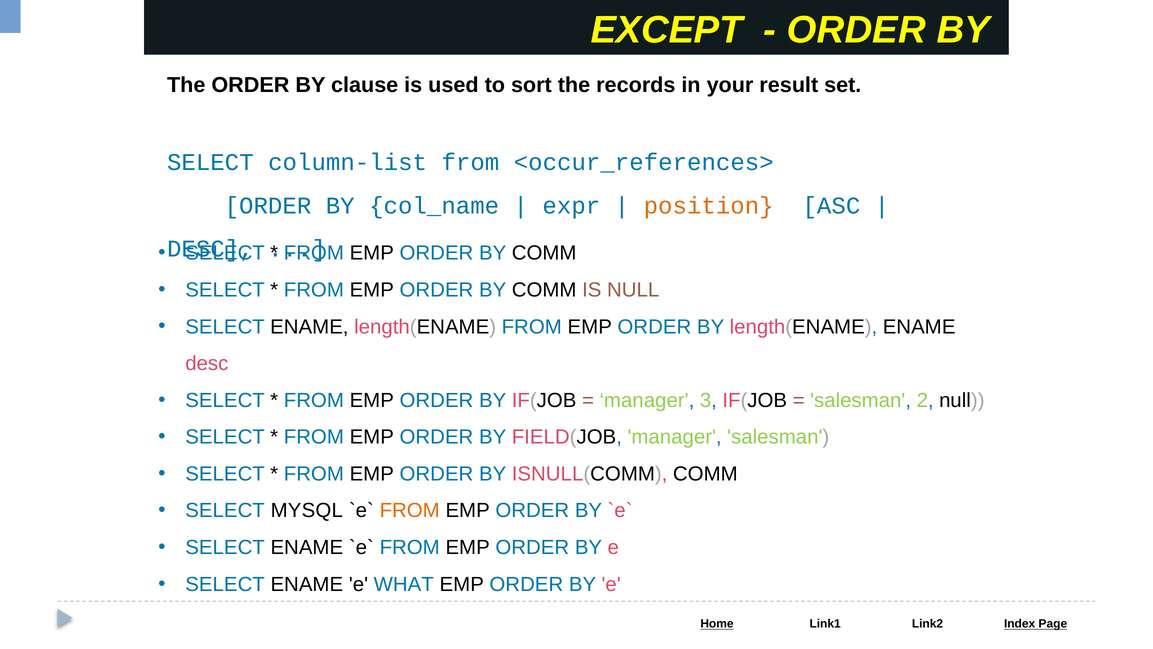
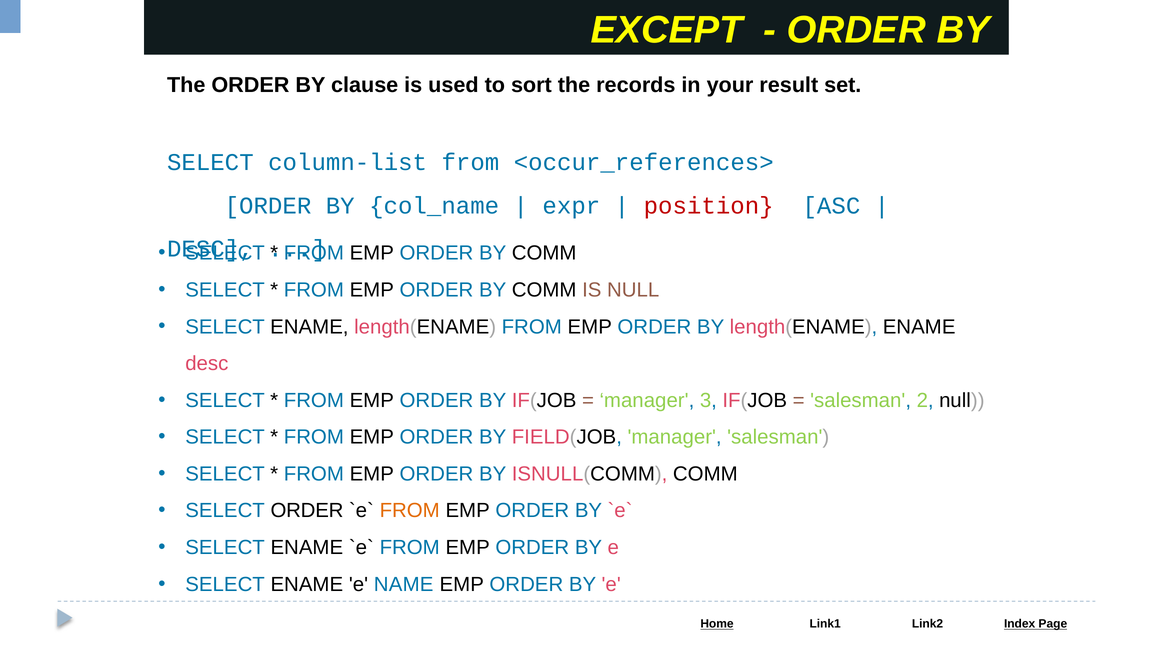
position colour: orange -> red
SELECT MYSQL: MYSQL -> ORDER
WHAT: WHAT -> NAME
